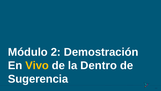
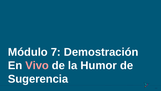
2: 2 -> 7
Vivo colour: yellow -> pink
Dentro: Dentro -> Humor
